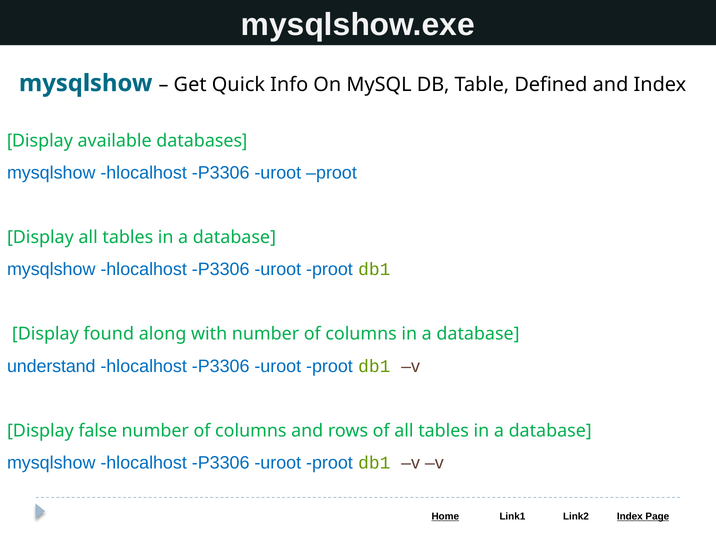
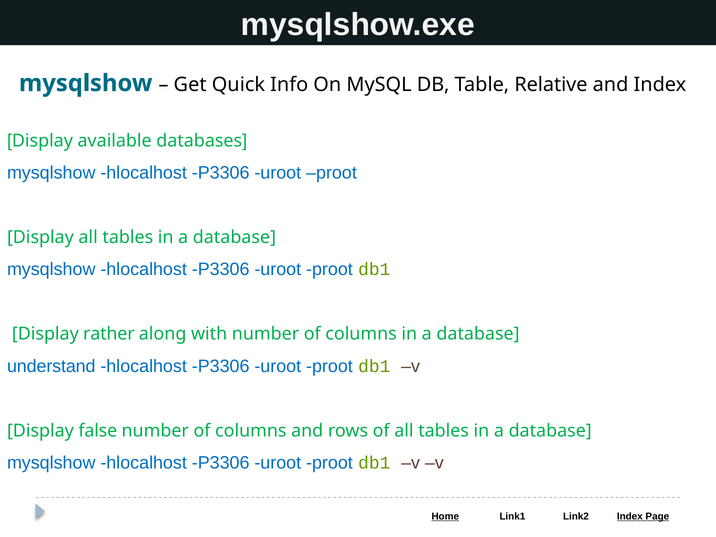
Defined: Defined -> Relative
found: found -> rather
